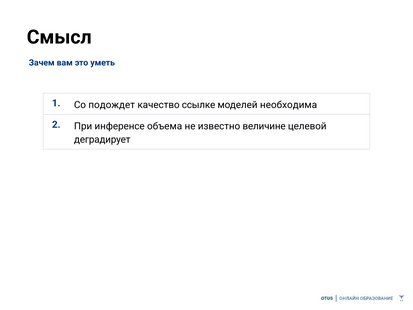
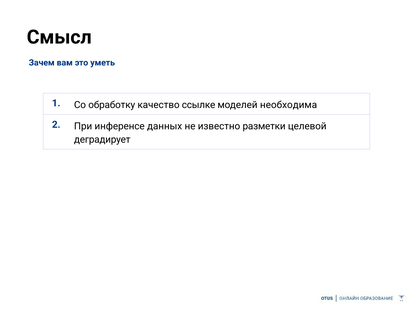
подождет: подождет -> обработку
объема: объема -> данных
величине: величине -> разметки
